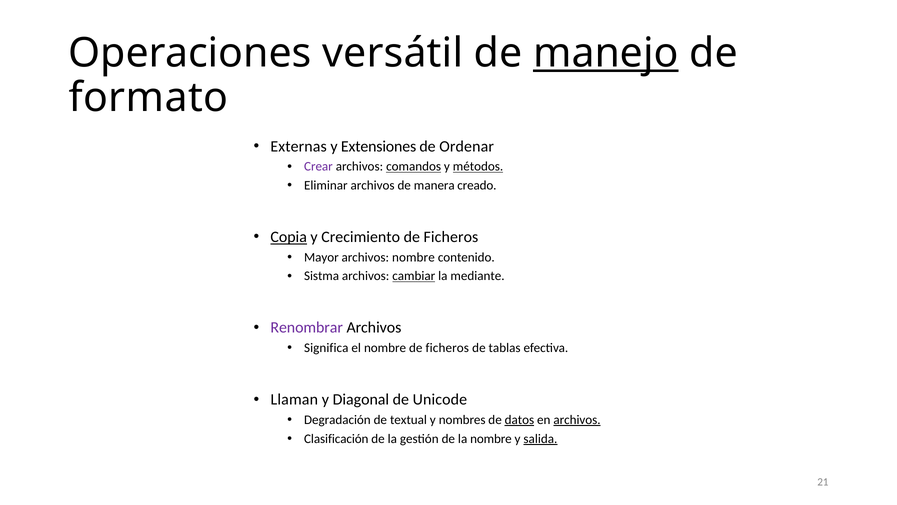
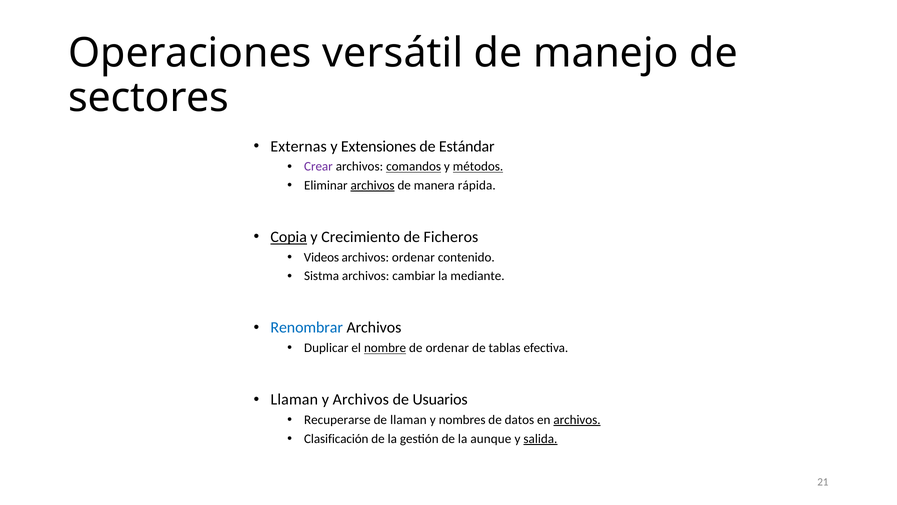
manejo underline: present -> none
formato: formato -> sectores
Ordenar: Ordenar -> Estándar
archivos at (373, 185) underline: none -> present
creado: creado -> rápida
Mayor: Mayor -> Videos
archivos nombre: nombre -> ordenar
cambiar underline: present -> none
Renombrar colour: purple -> blue
Significa: Significa -> Duplicar
nombre at (385, 348) underline: none -> present
ficheros at (447, 348): ficheros -> ordenar
y Diagonal: Diagonal -> Archivos
Unicode: Unicode -> Usuarios
Degradación: Degradación -> Recuperarse
de textual: textual -> llaman
datos underline: present -> none
la nombre: nombre -> aunque
